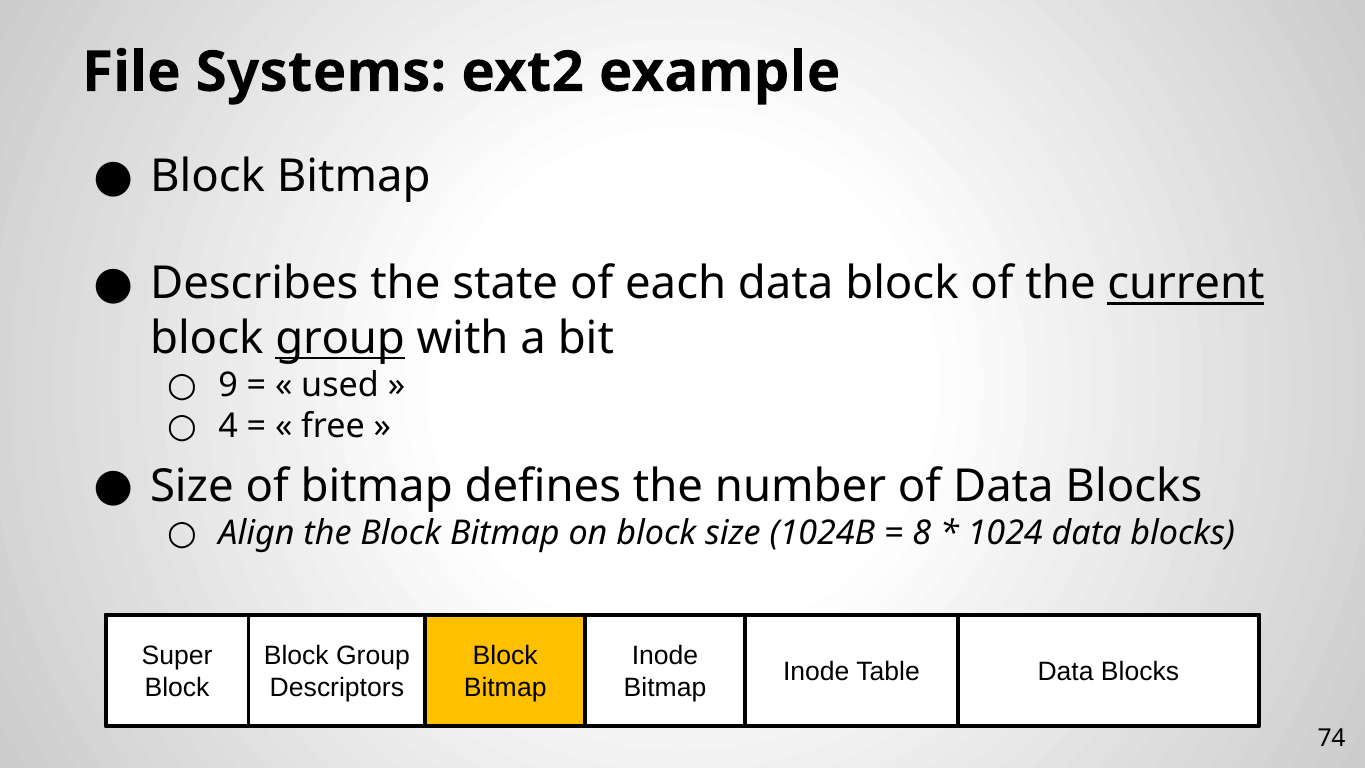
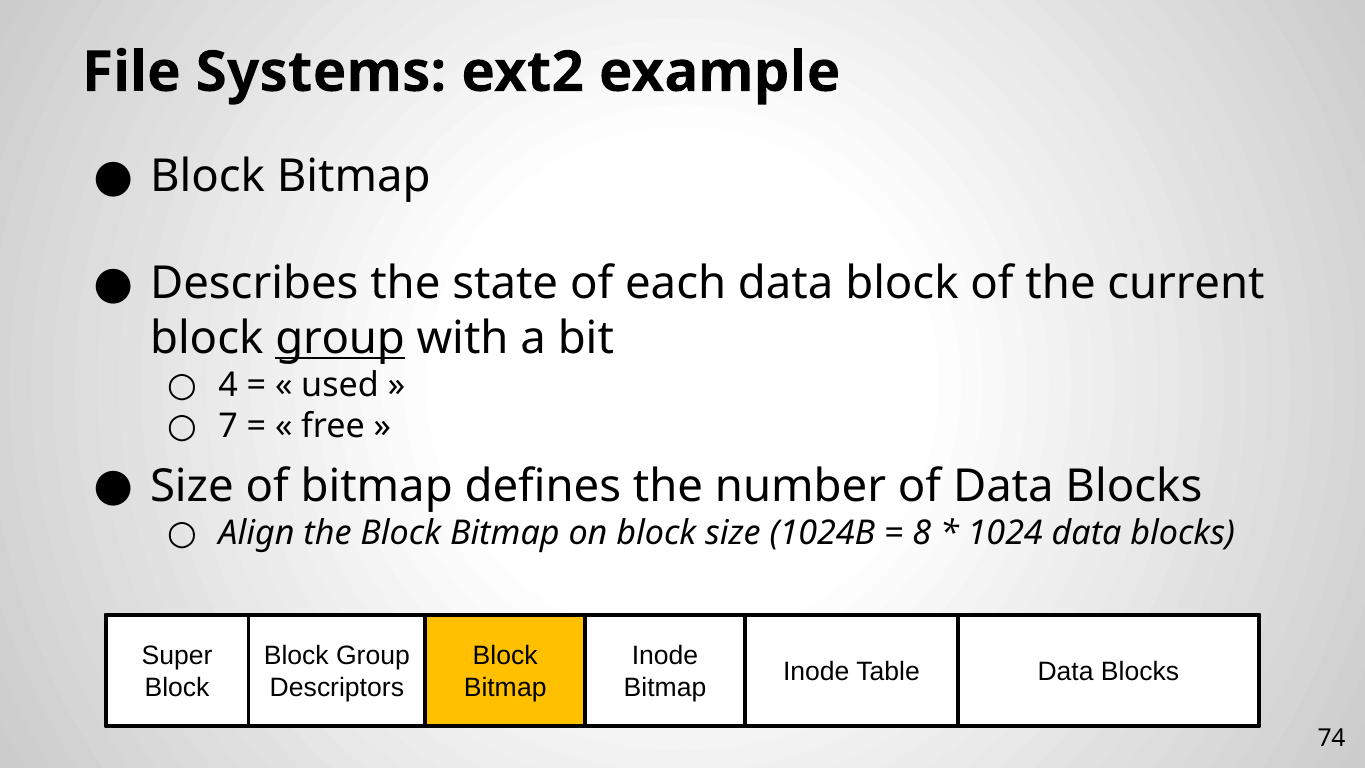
current underline: present -> none
9: 9 -> 4
4: 4 -> 7
